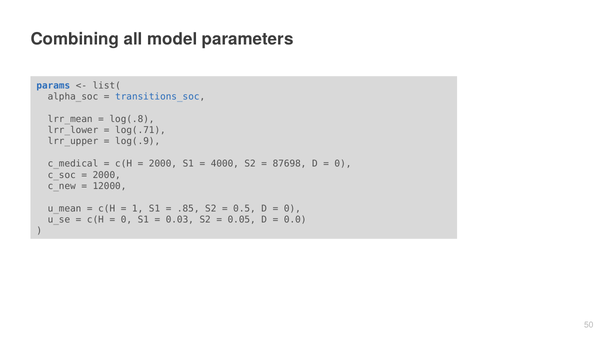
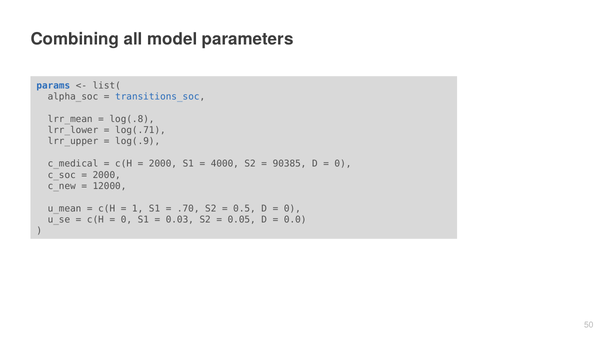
87698: 87698 -> 90385
.85: .85 -> .70
